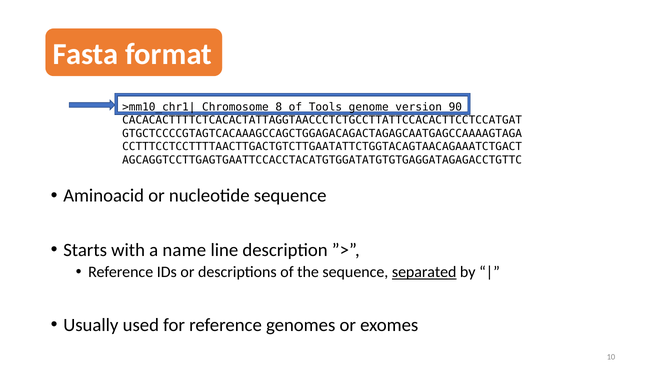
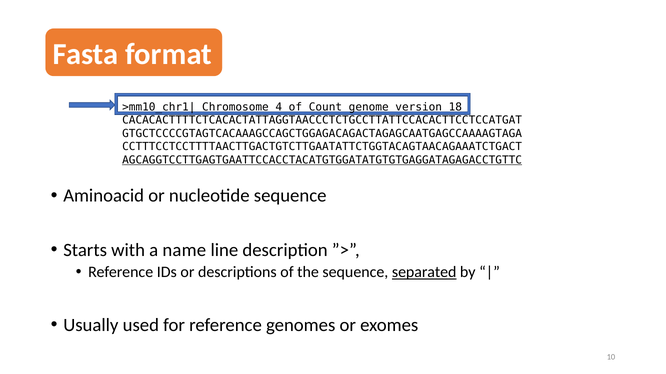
8: 8 -> 4
Tools: Tools -> Count
90: 90 -> 18
AGCAGGTCCTTGAGTGAATTCCACCTACATGTGGATATGTGTGAGGATAGAGACCTGTTC underline: none -> present
